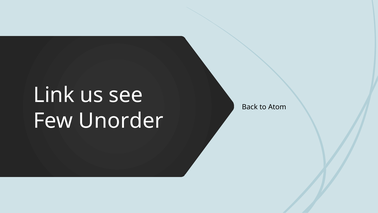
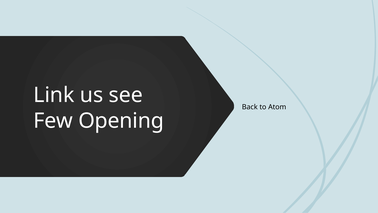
Unorder: Unorder -> Opening
